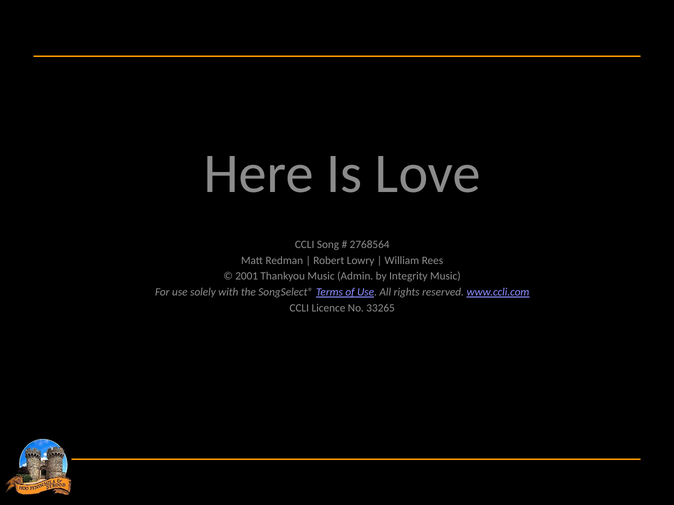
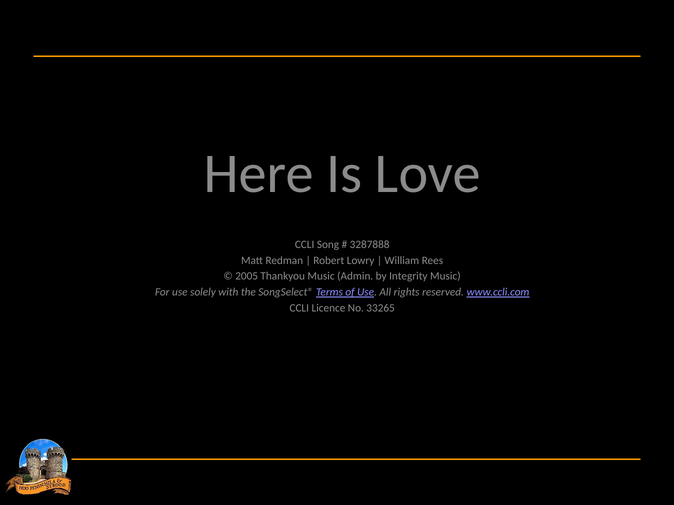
2768564: 2768564 -> 3287888
2001: 2001 -> 2005
